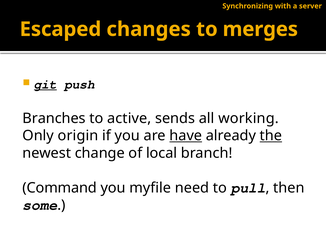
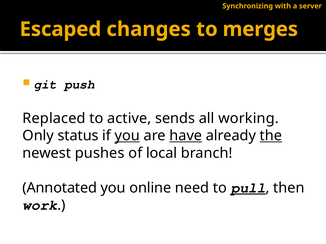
git underline: present -> none
Branches: Branches -> Replaced
origin: origin -> status
you at (127, 136) underline: none -> present
change: change -> pushes
Command: Command -> Annotated
myfile: myfile -> online
pull underline: none -> present
some: some -> work
